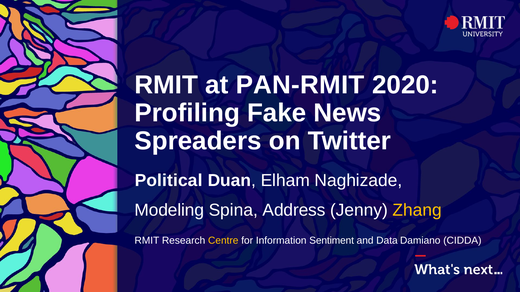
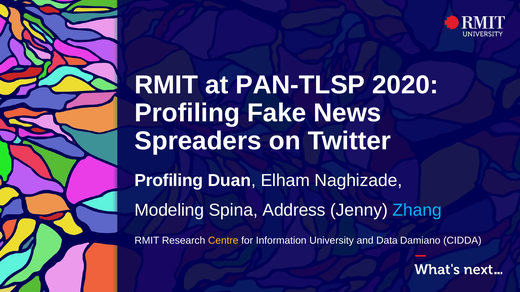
PAN-RMIT: PAN-RMIT -> PAN-TLSP
Political at (169, 181): Political -> Profiling
Zhang colour: yellow -> light blue
Sentiment: Sentiment -> University
